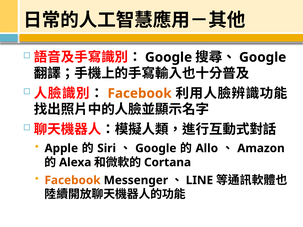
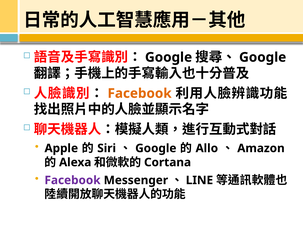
Facebook at (73, 180) colour: orange -> purple
